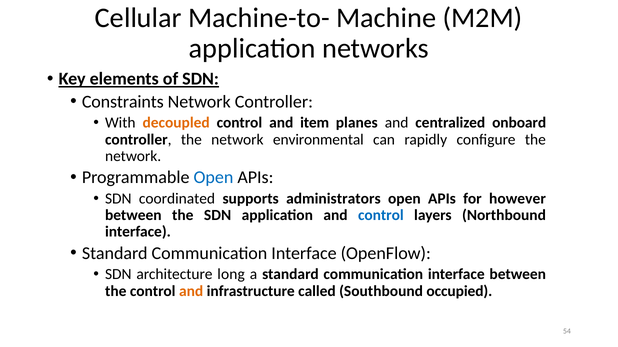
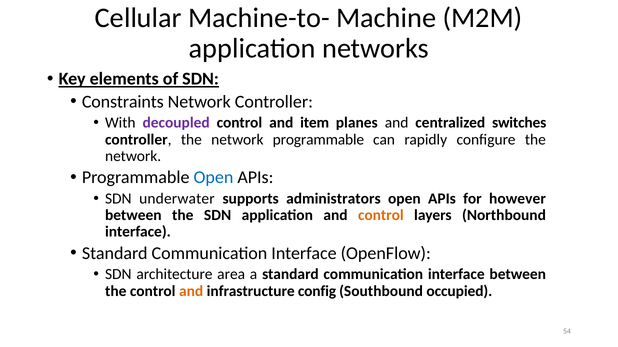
decoupled colour: orange -> purple
onboard: onboard -> switches
network environmental: environmental -> programmable
coordinated: coordinated -> underwater
control at (381, 216) colour: blue -> orange
long: long -> area
called: called -> config
